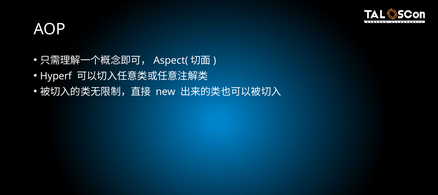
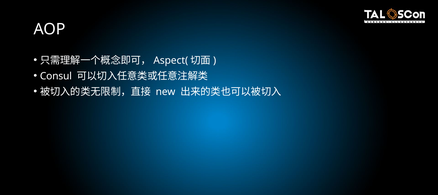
Hyperf: Hyperf -> Consul
